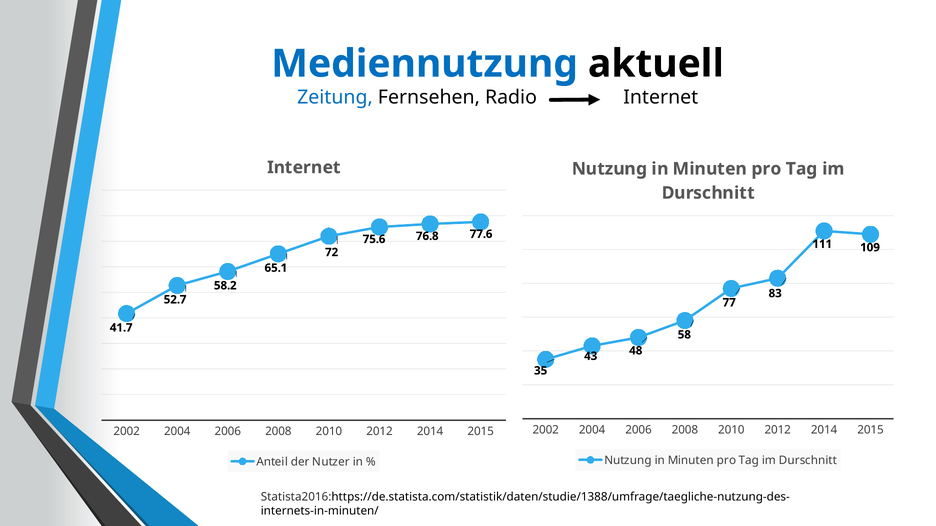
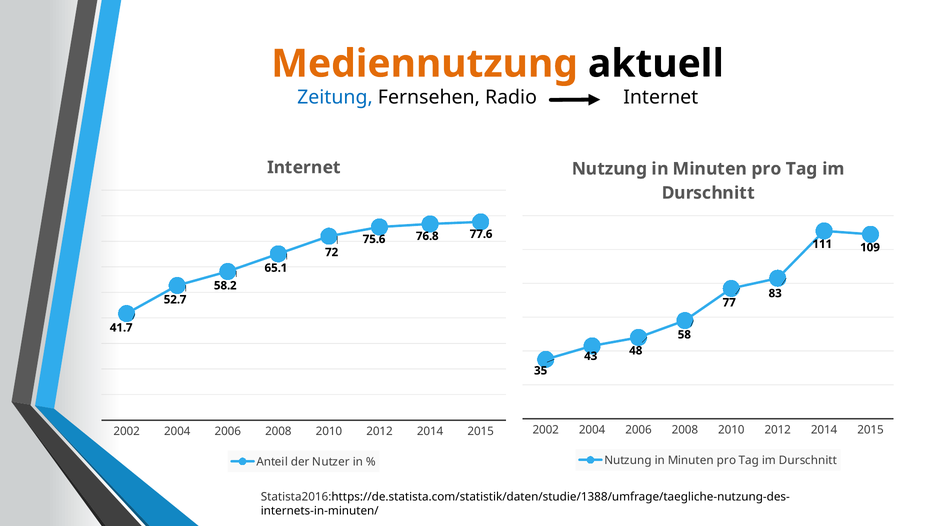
Mediennutzung colour: blue -> orange
